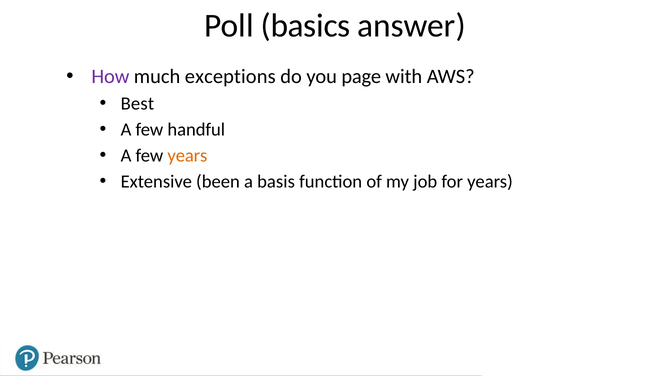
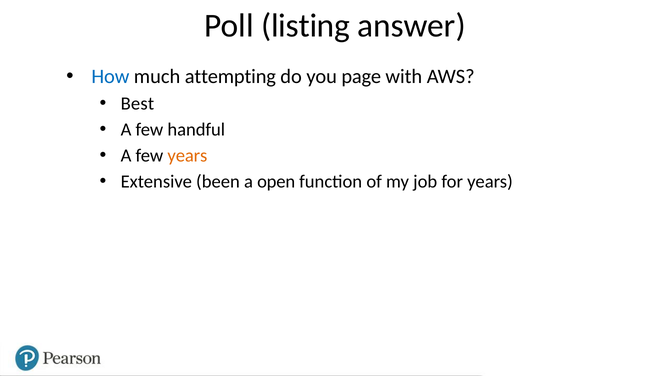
basics: basics -> listing
How colour: purple -> blue
exceptions: exceptions -> attempting
basis: basis -> open
